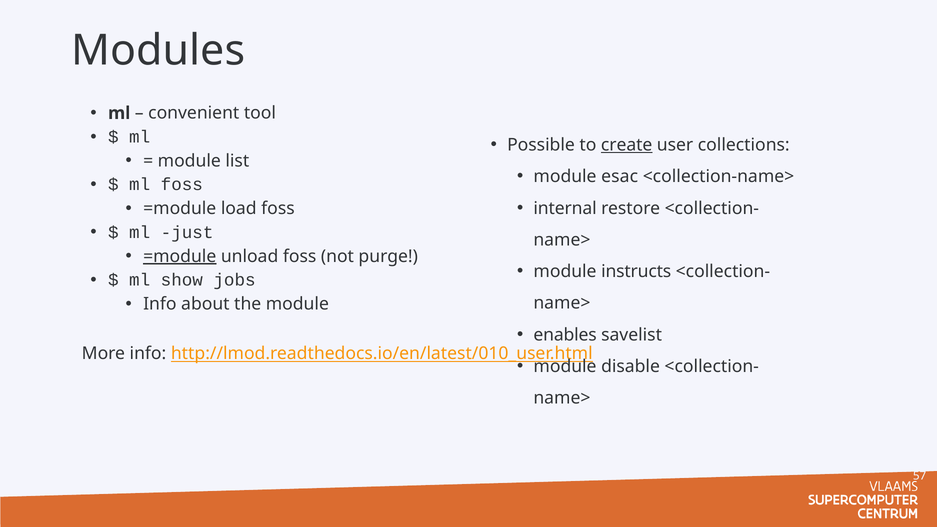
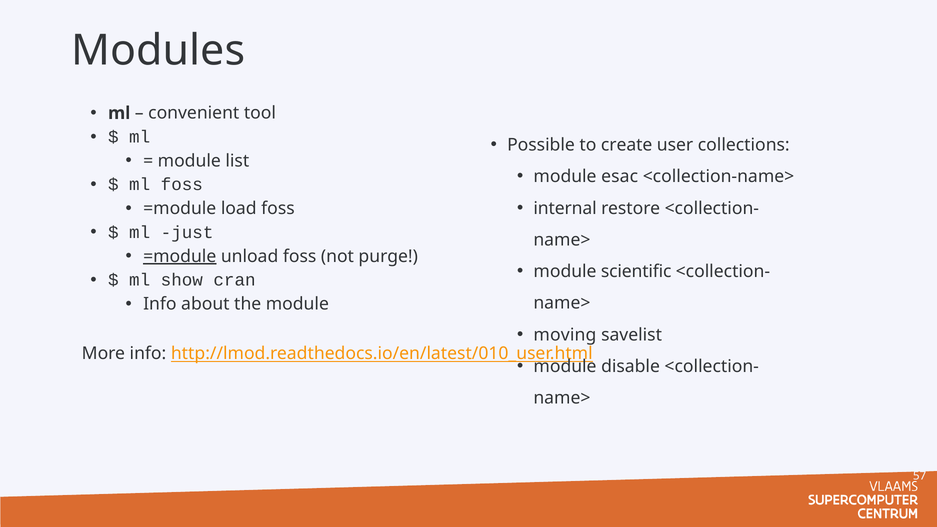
create underline: present -> none
instructs: instructs -> scientific
jobs: jobs -> cran
enables: enables -> moving
